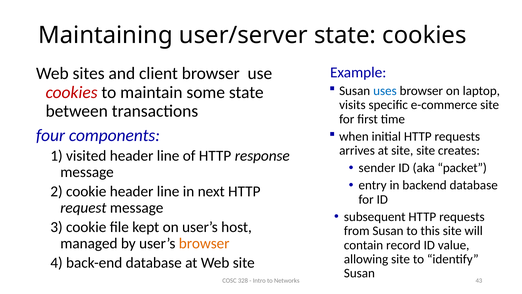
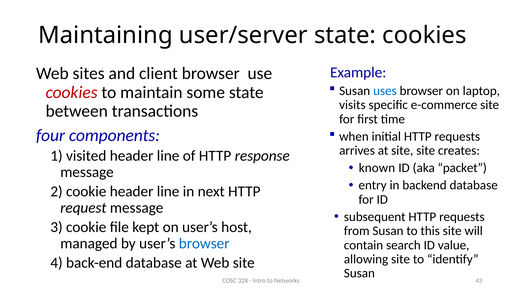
sender: sender -> known
browser at (204, 243) colour: orange -> blue
record: record -> search
